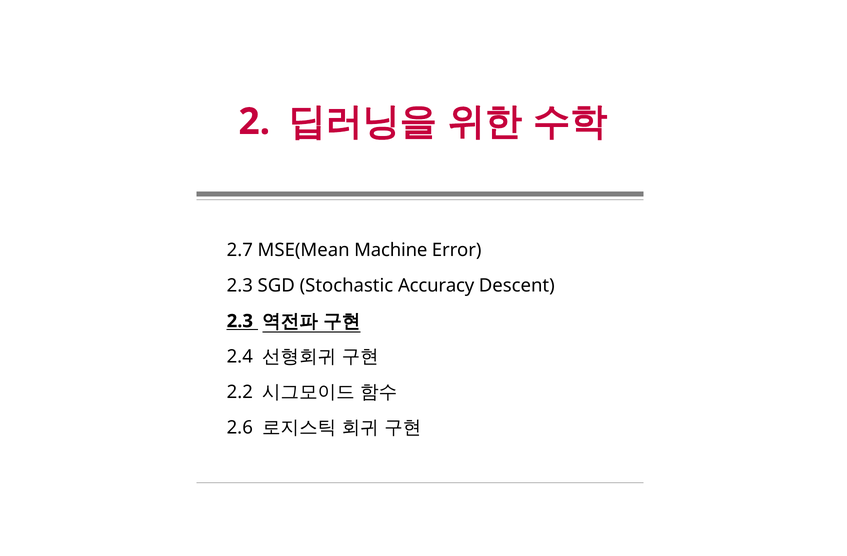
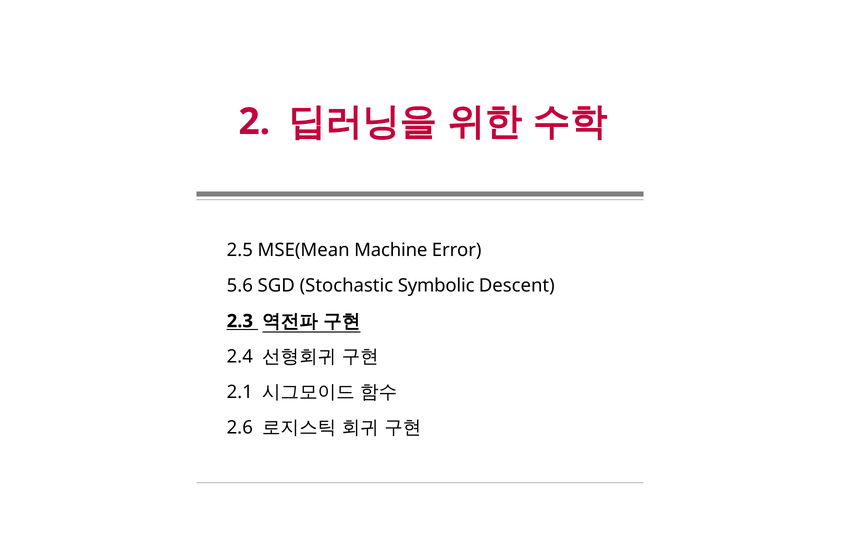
2.7: 2.7 -> 2.5
2.3 at (240, 286): 2.3 -> 5.6
Accuracy: Accuracy -> Symbolic
2.2: 2.2 -> 2.1
